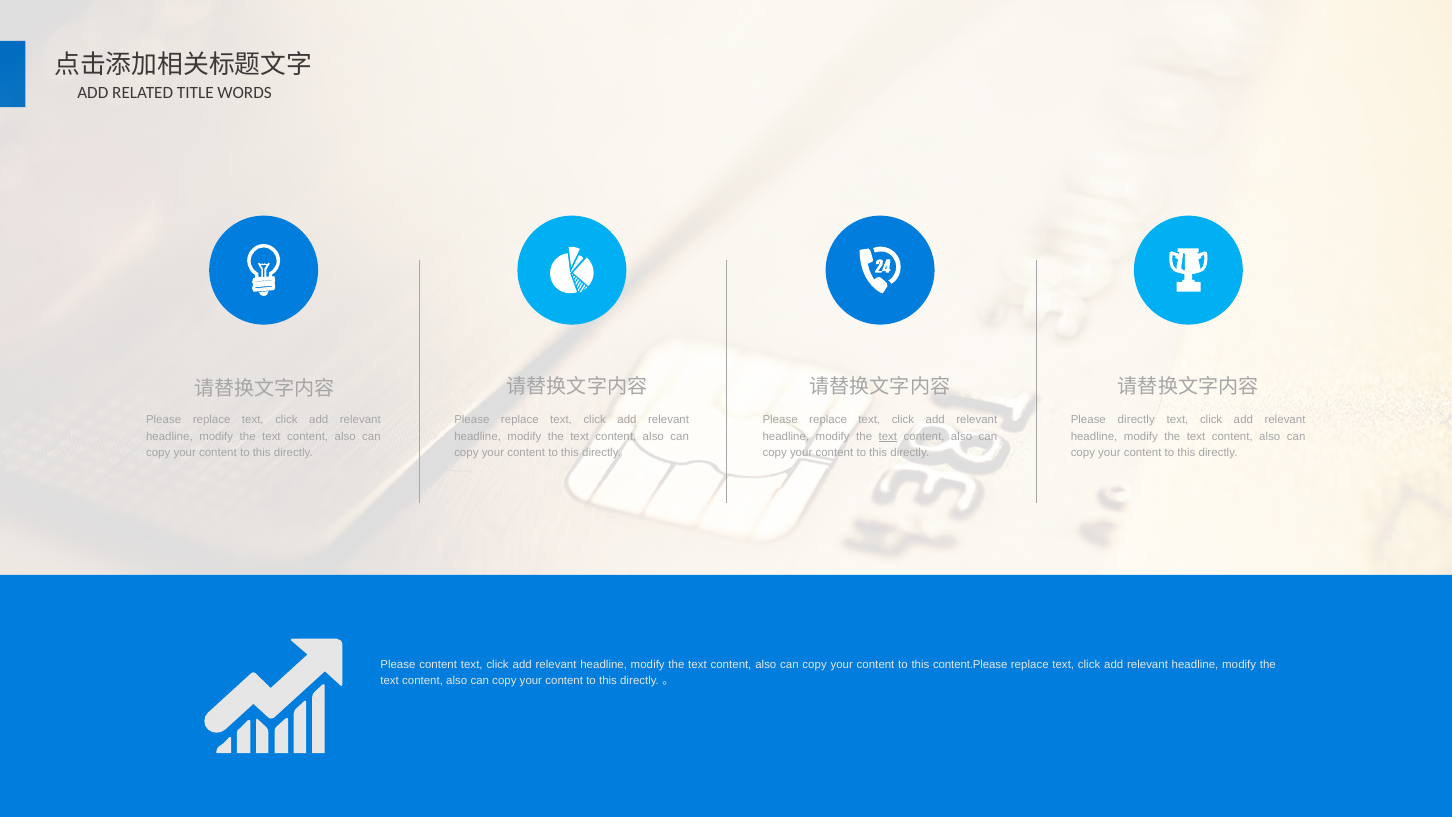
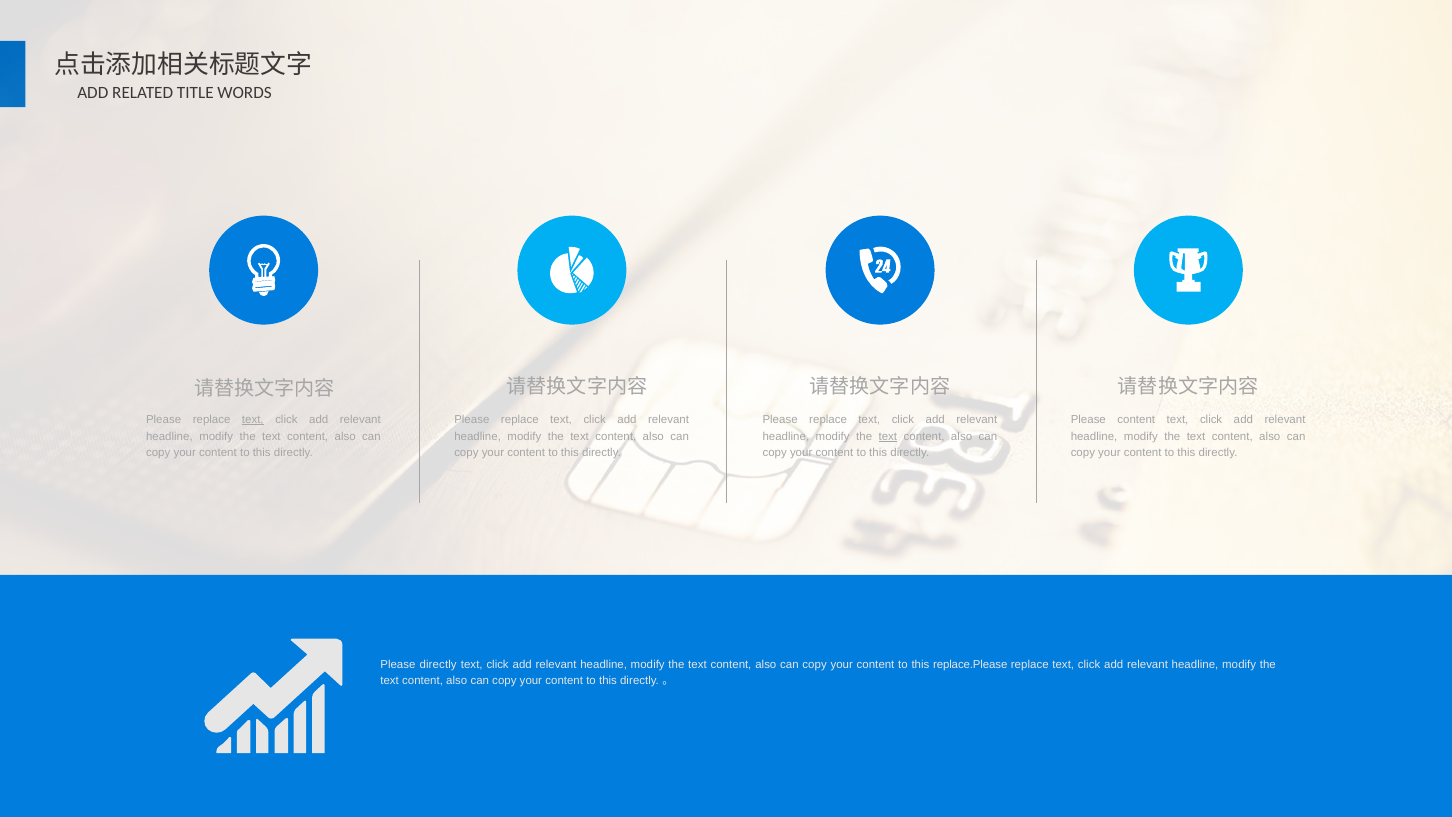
text at (253, 420) underline: none -> present
Please directly: directly -> content
Please content: content -> directly
content.Please: content.Please -> replace.Please
